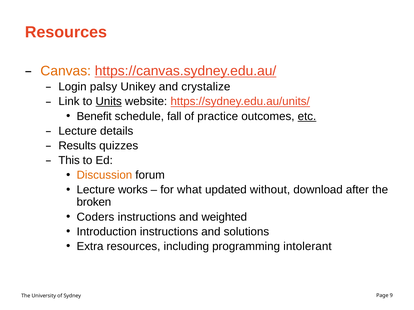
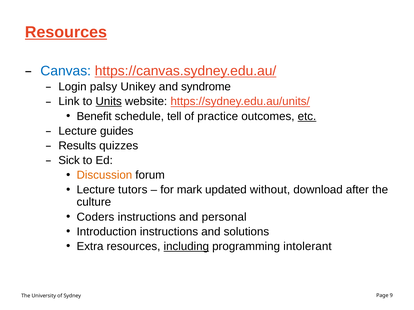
Resources at (66, 32) underline: none -> present
Canvas colour: orange -> blue
crystalize: crystalize -> syndrome
fall: fall -> tell
details: details -> guides
This: This -> Sick
works: works -> tutors
what: what -> mark
broken: broken -> culture
weighted: weighted -> personal
including underline: none -> present
